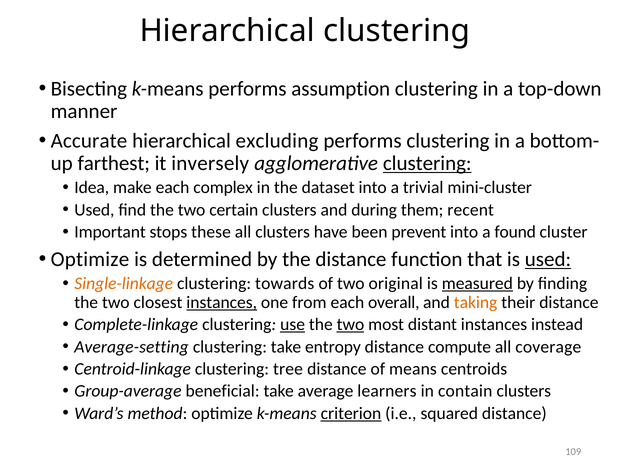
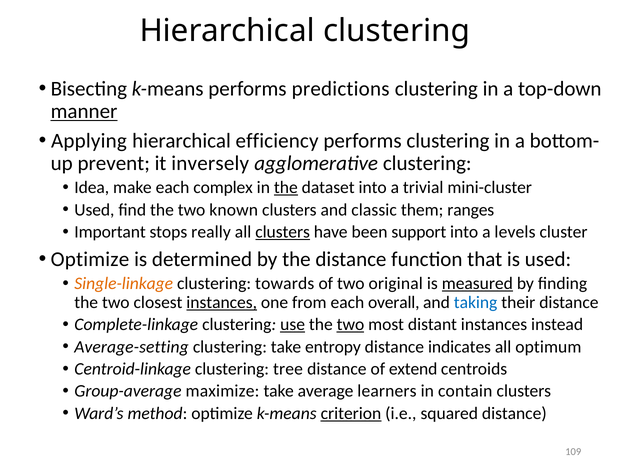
assumption: assumption -> predictions
manner underline: none -> present
Accurate: Accurate -> Applying
excluding: excluding -> efficiency
farthest: farthest -> prevent
clustering at (427, 164) underline: present -> none
the at (286, 188) underline: none -> present
certain: certain -> known
during: during -> classic
recent: recent -> ranges
these: these -> really
clusters at (283, 232) underline: none -> present
prevent: prevent -> support
found: found -> levels
used at (548, 260) underline: present -> none
taking colour: orange -> blue
compute: compute -> indicates
coverage: coverage -> optimum
means: means -> extend
beneficial: beneficial -> maximize
